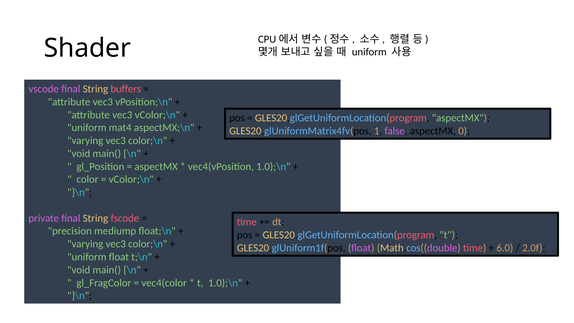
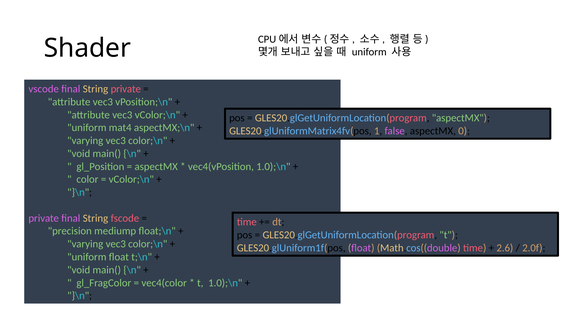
String buffers: buffers -> private
6.0: 6.0 -> 2.6
